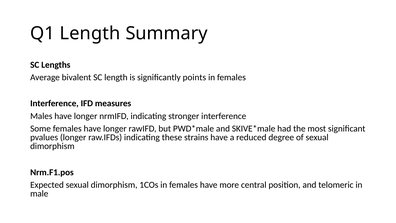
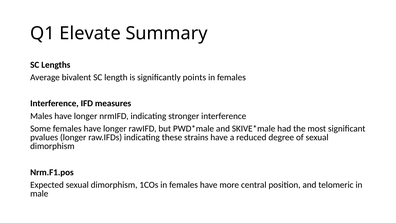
Q1 Length: Length -> Elevate
